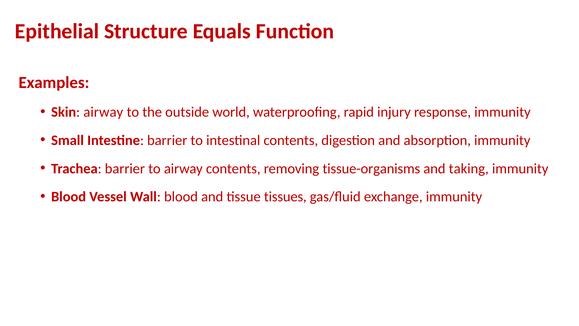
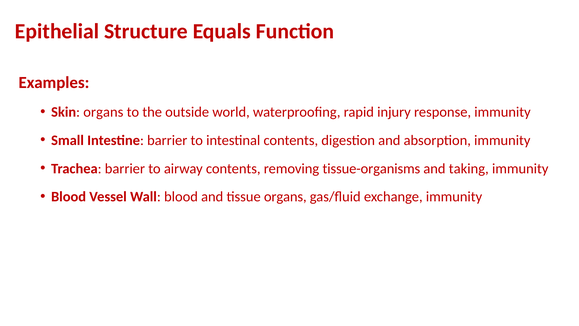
Skin airway: airway -> organs
tissue tissues: tissues -> organs
